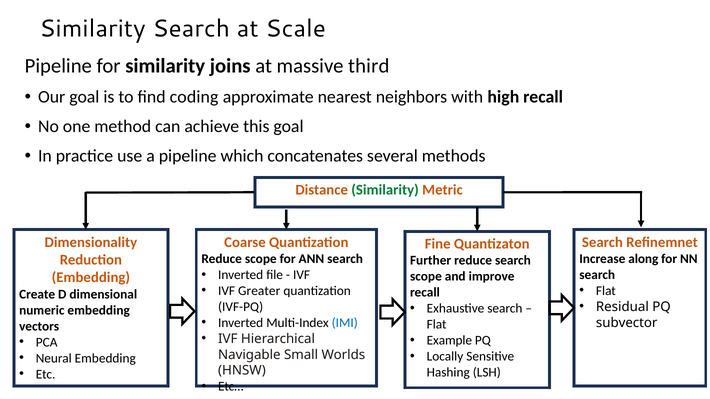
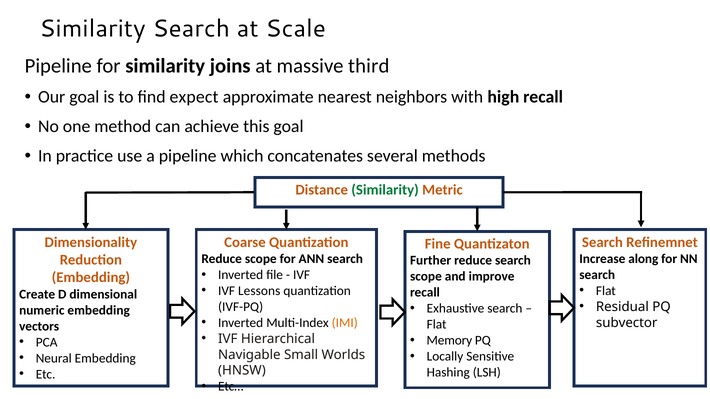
coding: coding -> expect
Greater: Greater -> Lessons
IMI colour: blue -> orange
Example: Example -> Memory
